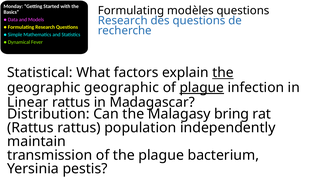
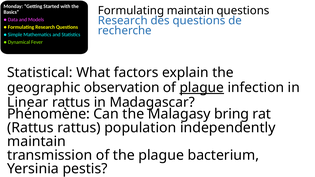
Formulating modèles: modèles -> maintain
the at (223, 73) underline: present -> none
geographic geographic: geographic -> observation
Distribution: Distribution -> Phénomène
